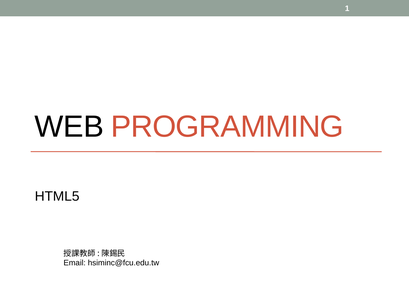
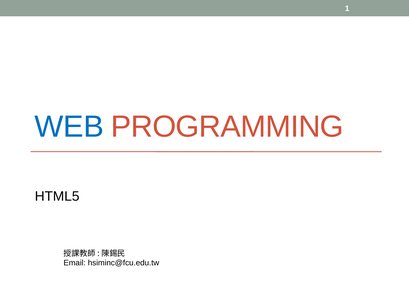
WEB colour: black -> blue
